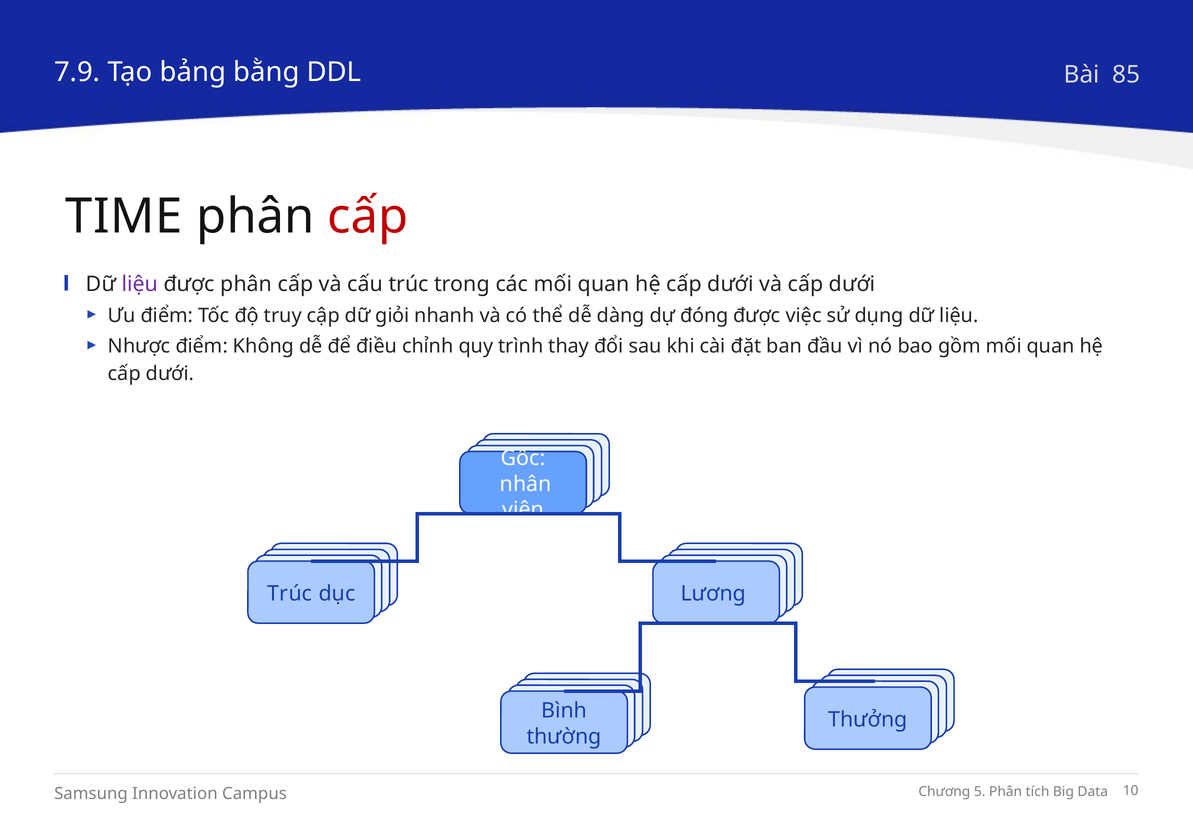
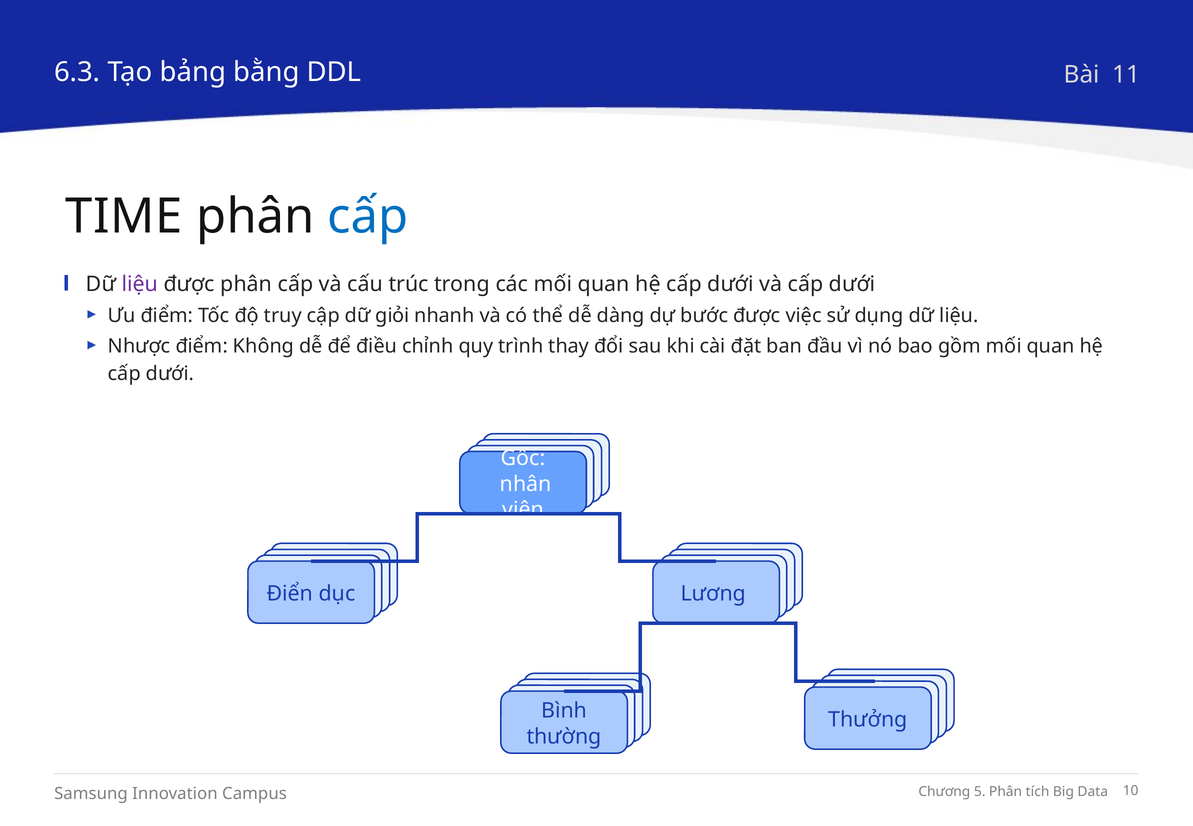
7.9: 7.9 -> 6.3
85: 85 -> 11
cấp at (368, 217) colour: red -> blue
đóng: đóng -> bước
Trúc at (290, 594): Trúc -> Điển
